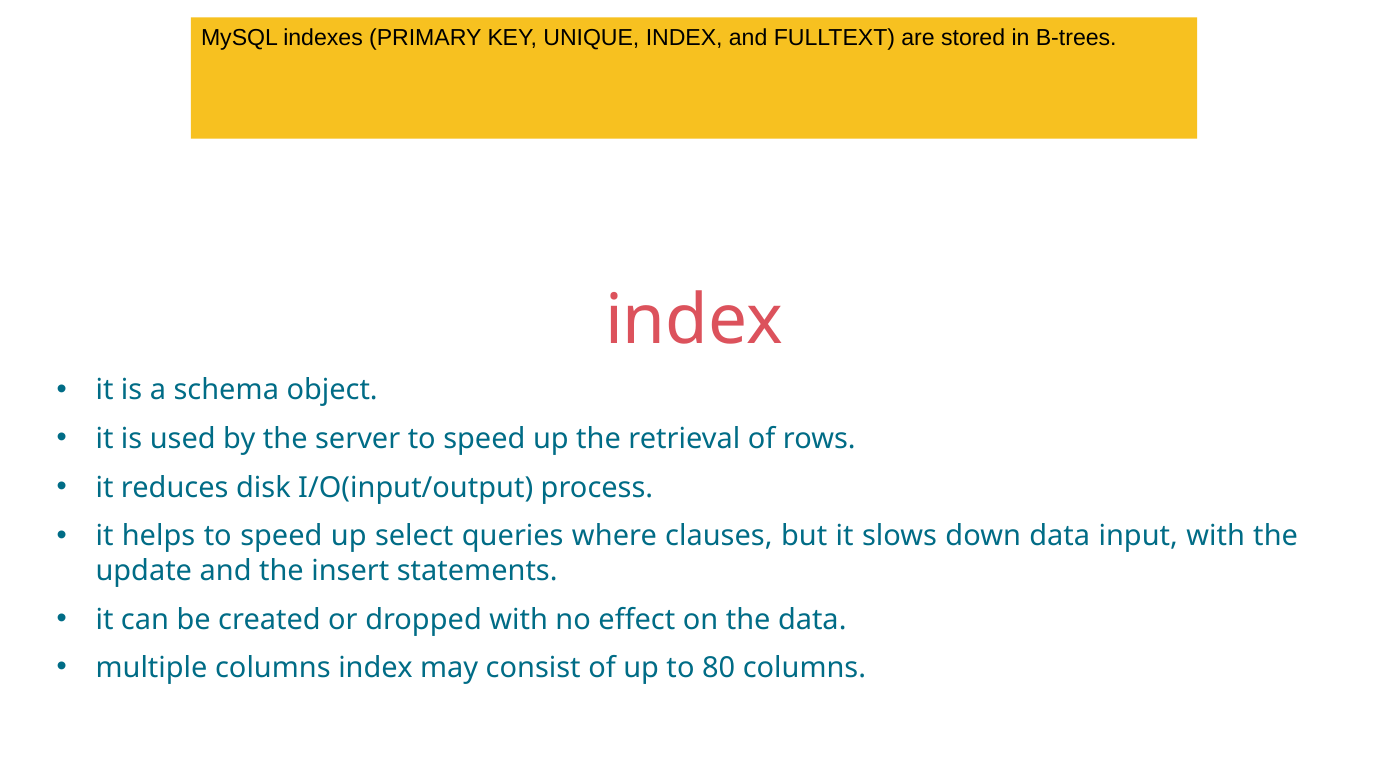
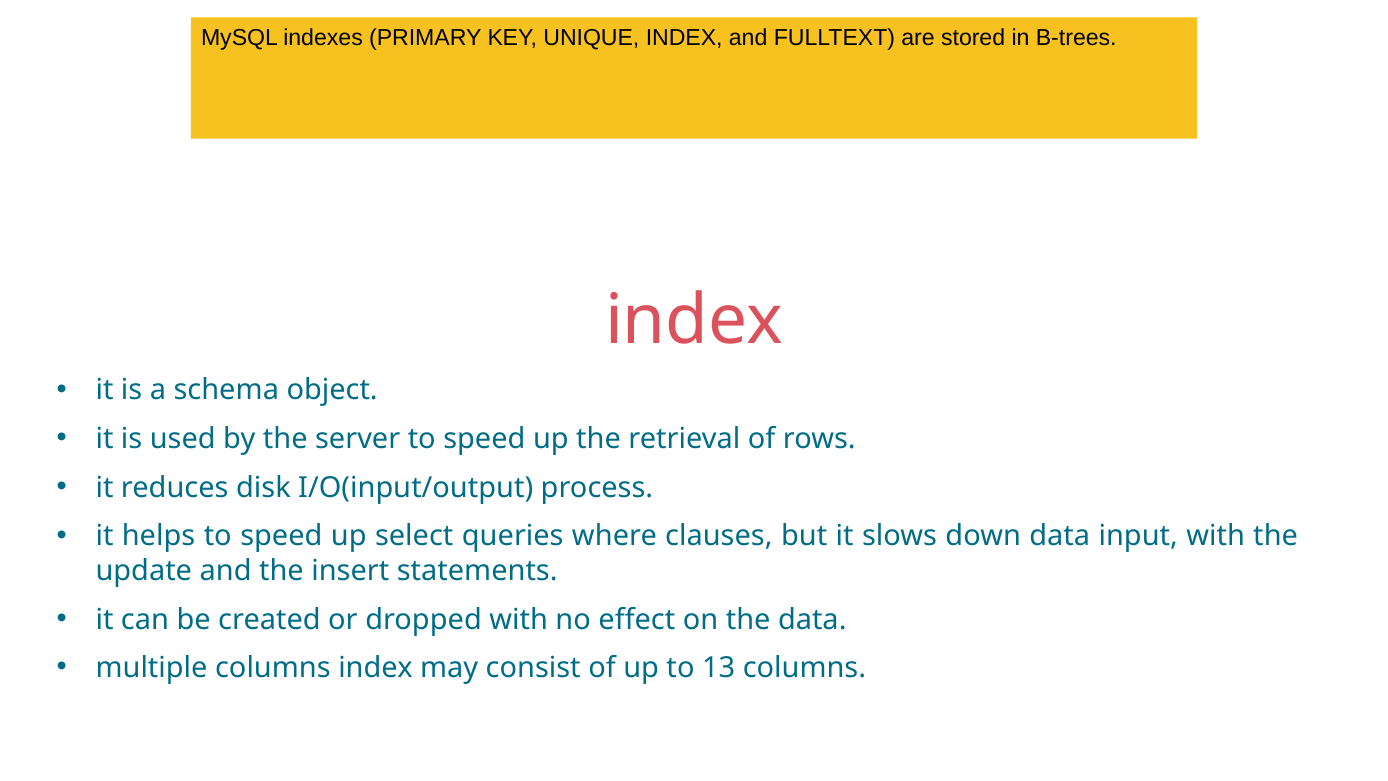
80: 80 -> 13
